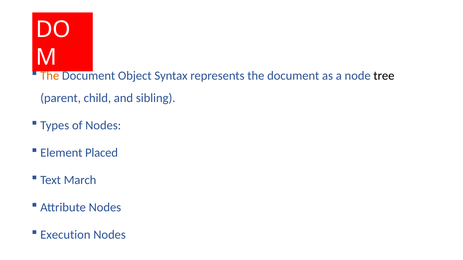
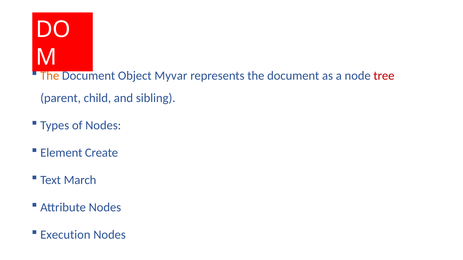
Syntax: Syntax -> Myvar
tree colour: black -> red
Placed: Placed -> Create
